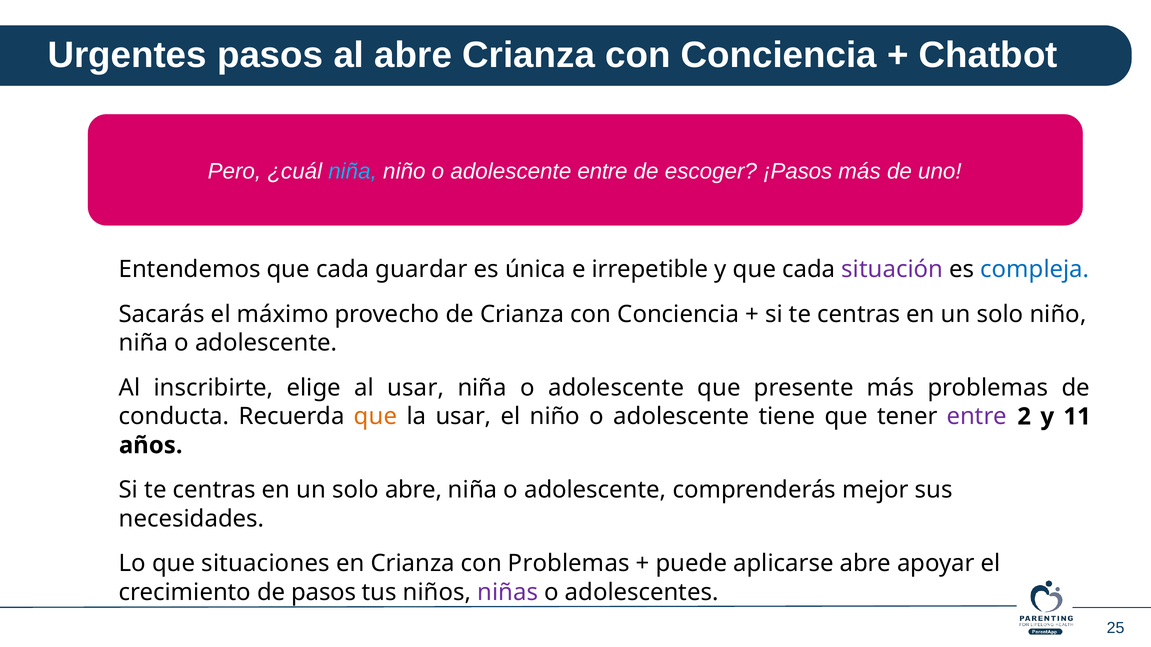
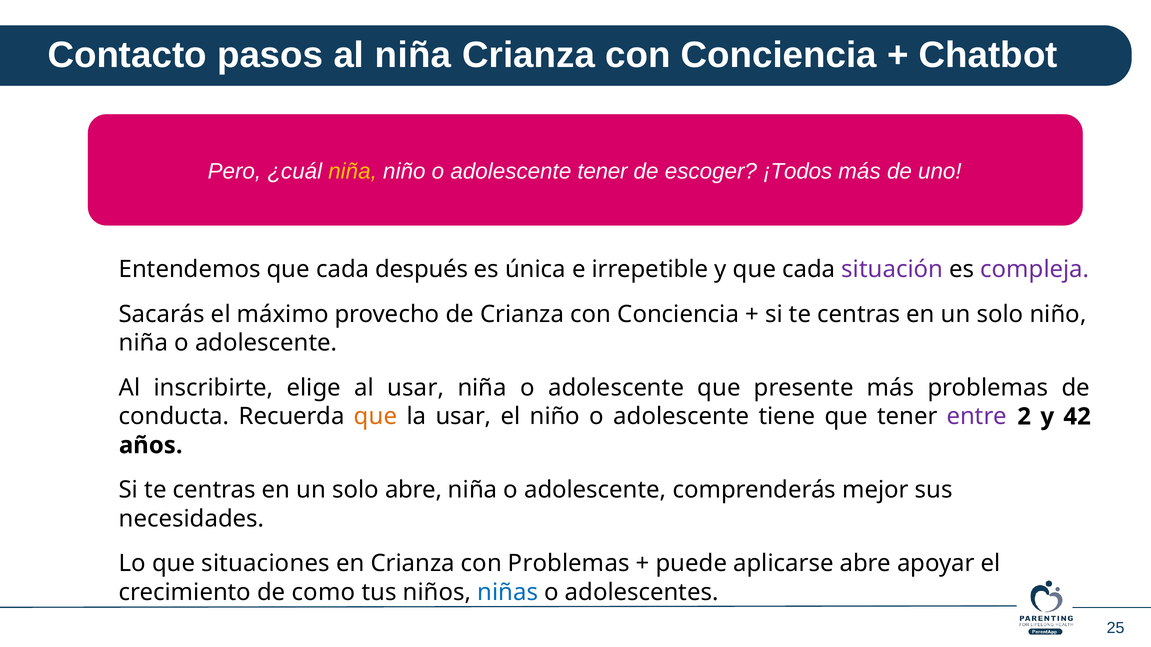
Urgentes: Urgentes -> Contacto
al abre: abre -> niña
niña at (353, 172) colour: light blue -> yellow
adolescente entre: entre -> tener
¡Pasos: ¡Pasos -> ¡Todos
guardar: guardar -> después
compleja colour: blue -> purple
11: 11 -> 42
de pasos: pasos -> como
niñas colour: purple -> blue
